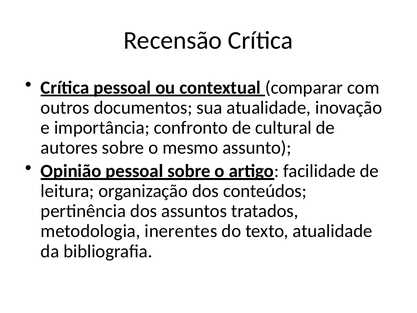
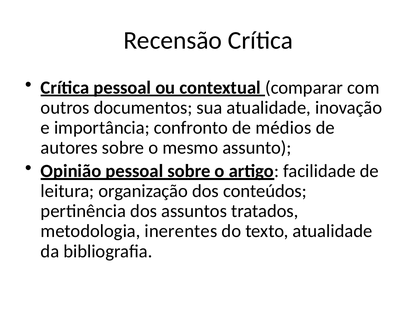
cultural: cultural -> médios
